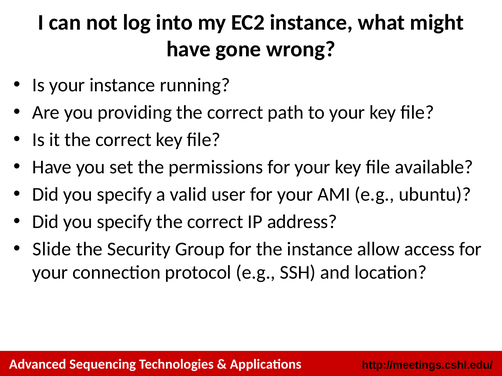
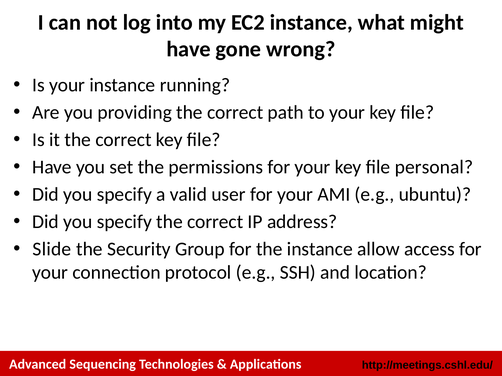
available: available -> personal
